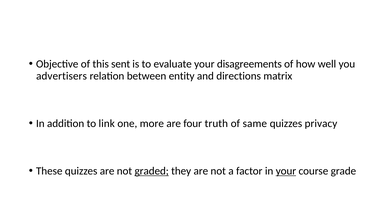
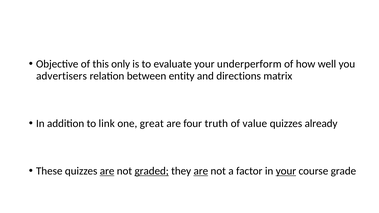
sent: sent -> only
disagreements: disagreements -> underperform
more: more -> great
same: same -> value
privacy: privacy -> already
are at (107, 171) underline: none -> present
are at (201, 171) underline: none -> present
